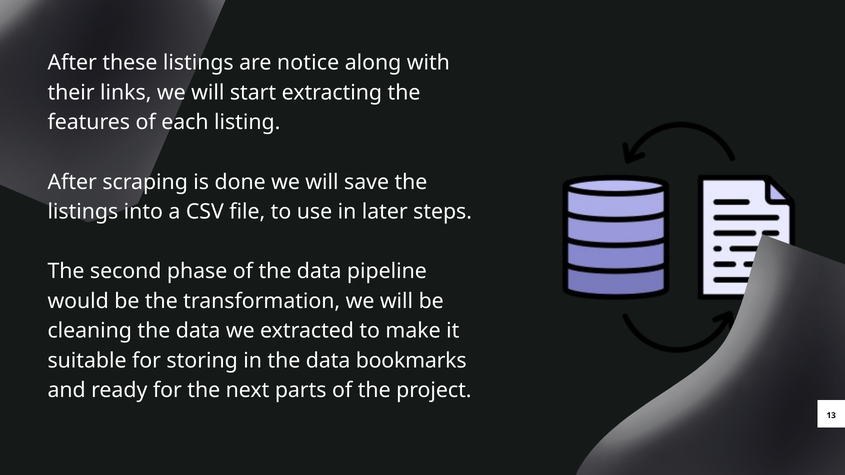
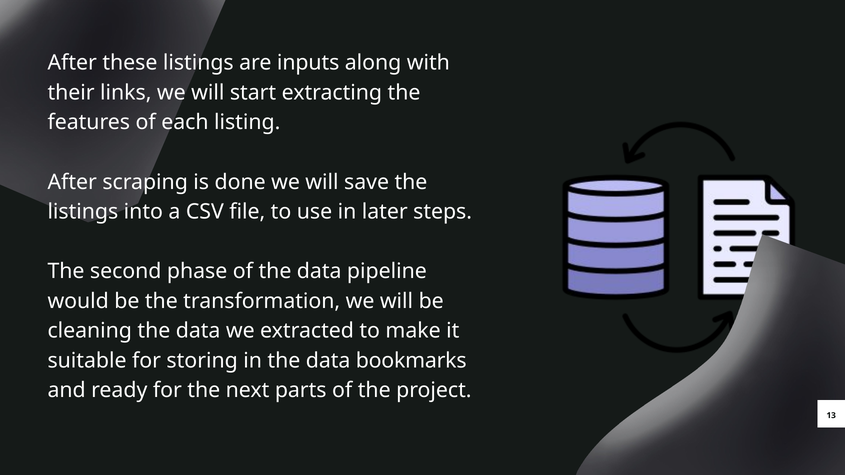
notice: notice -> inputs
